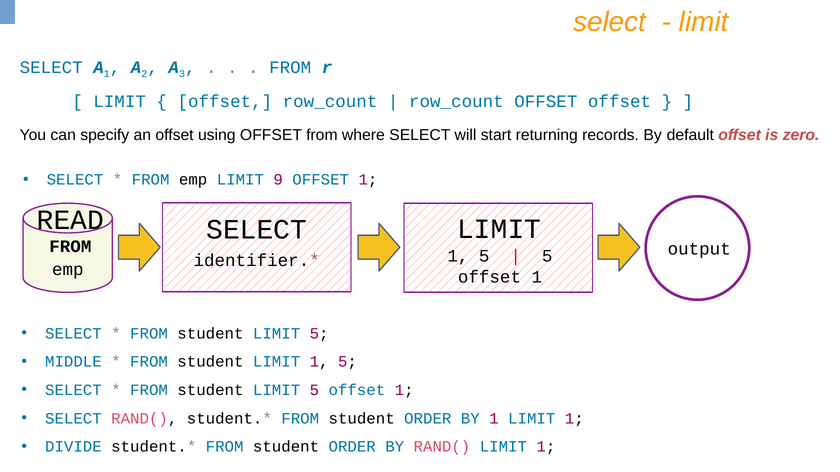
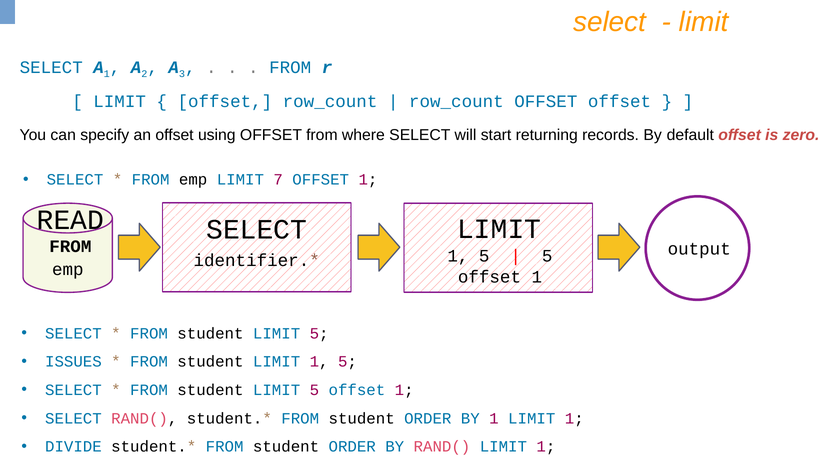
9: 9 -> 7
MIDDLE: MIDDLE -> ISSUES
